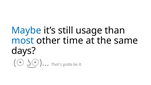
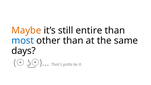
Maybe colour: blue -> orange
usage: usage -> entire
other time: time -> than
